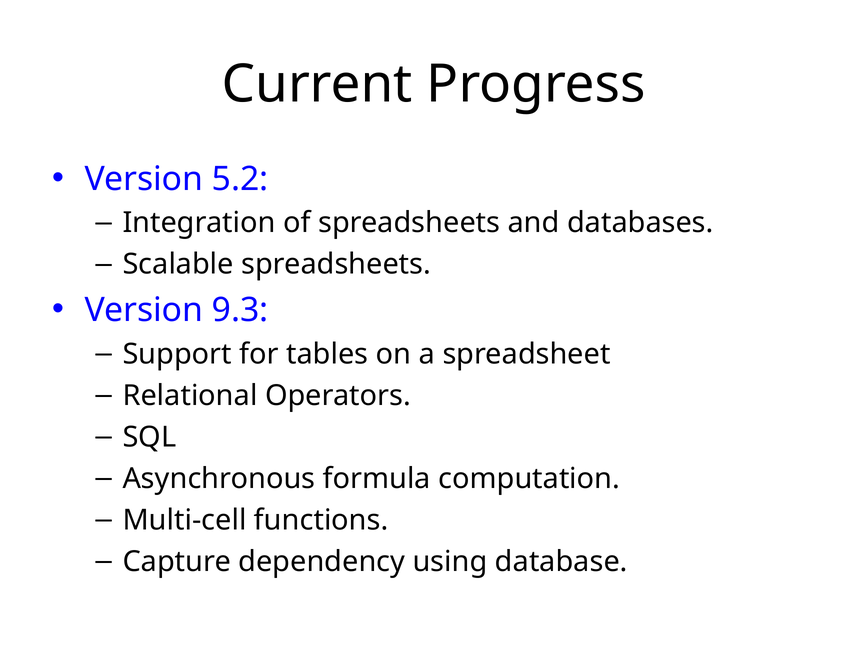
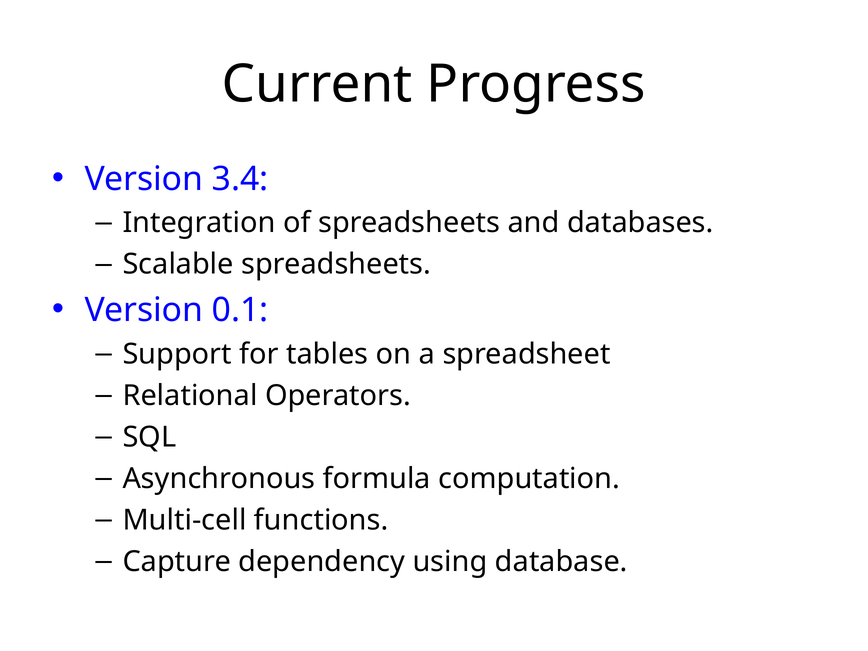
5.2: 5.2 -> 3.4
9.3: 9.3 -> 0.1
